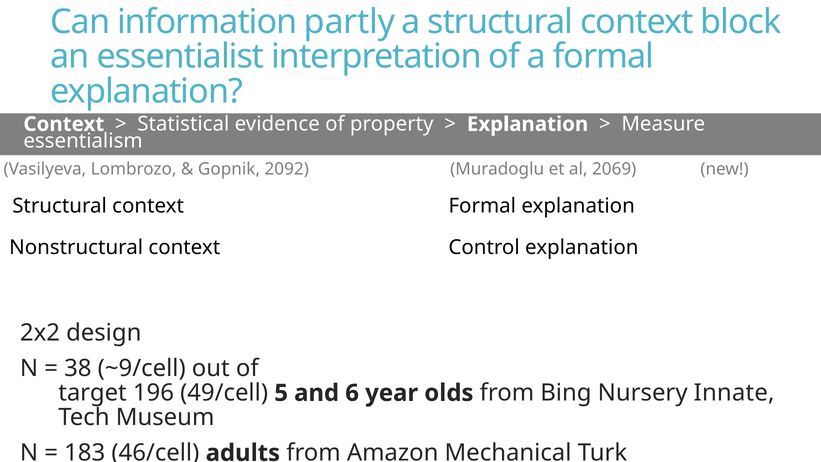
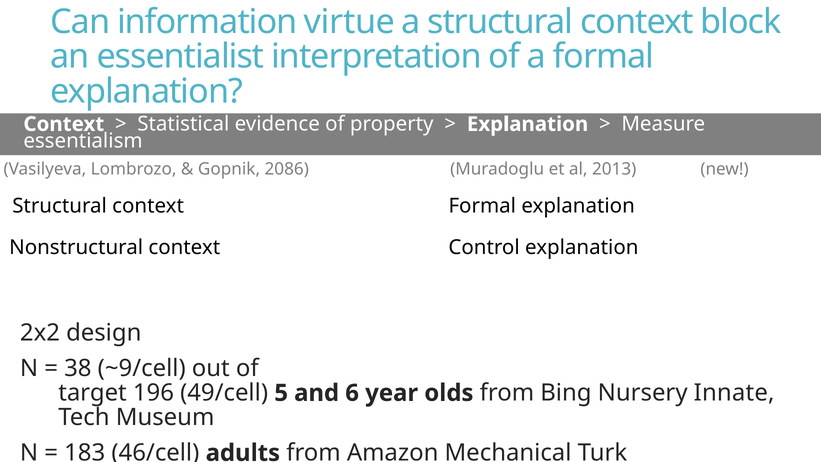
partly: partly -> virtue
2092: 2092 -> 2086
2069: 2069 -> 2013
